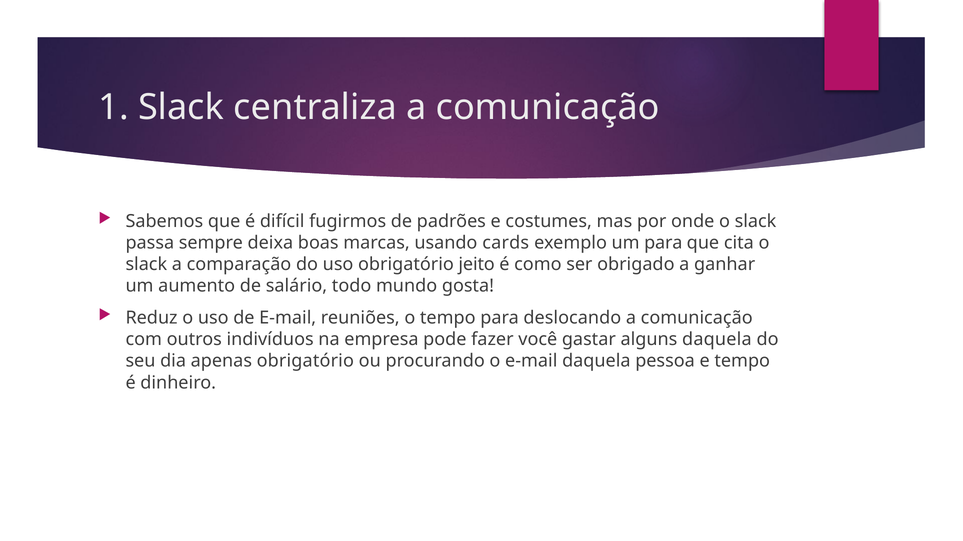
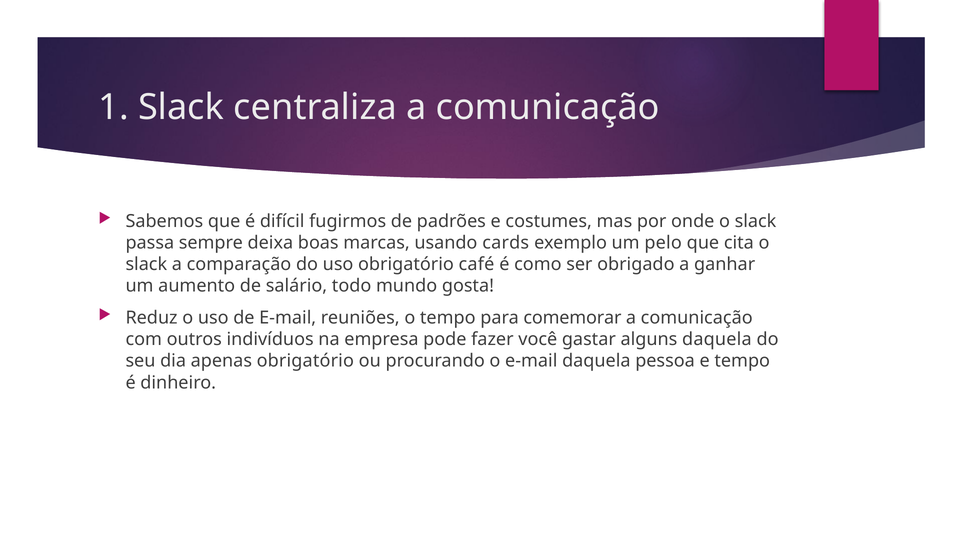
um para: para -> pelo
jeito: jeito -> café
deslocando: deslocando -> comemorar
